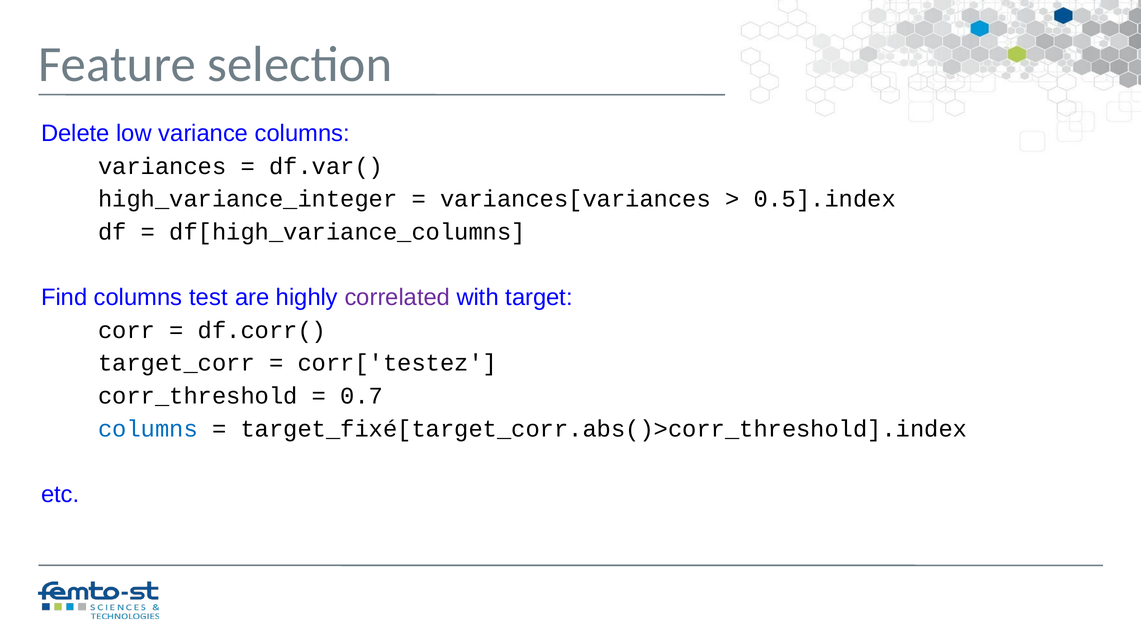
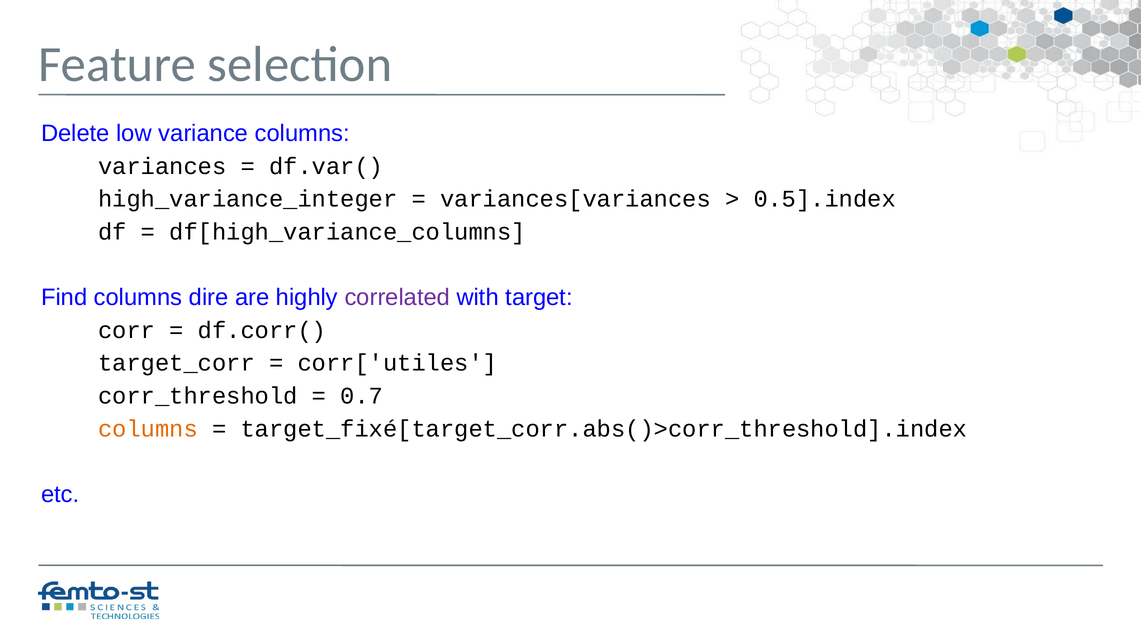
test: test -> dire
corr['testez: corr['testez -> corr['utiles
columns at (148, 429) colour: blue -> orange
